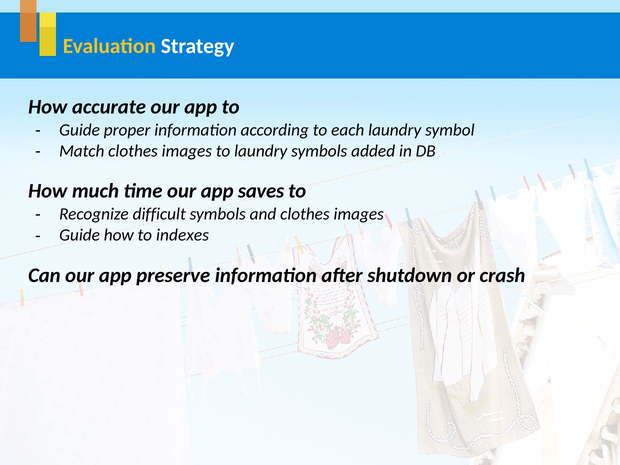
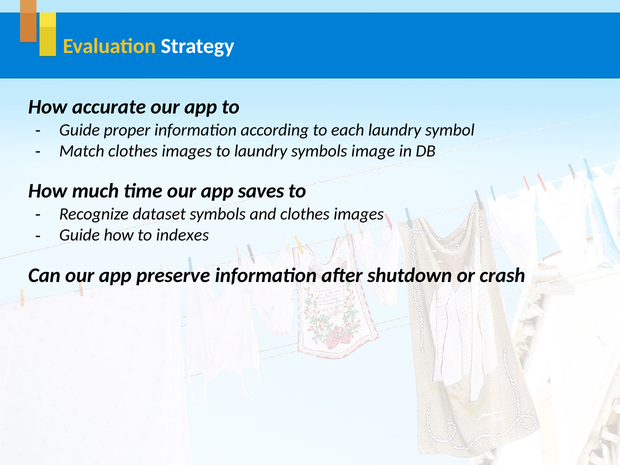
added: added -> image
difficult: difficult -> dataset
